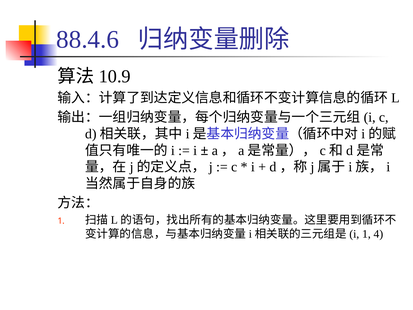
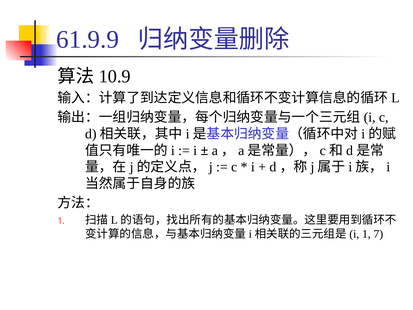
88.4.6: 88.4.6 -> 61.9.9
4: 4 -> 7
